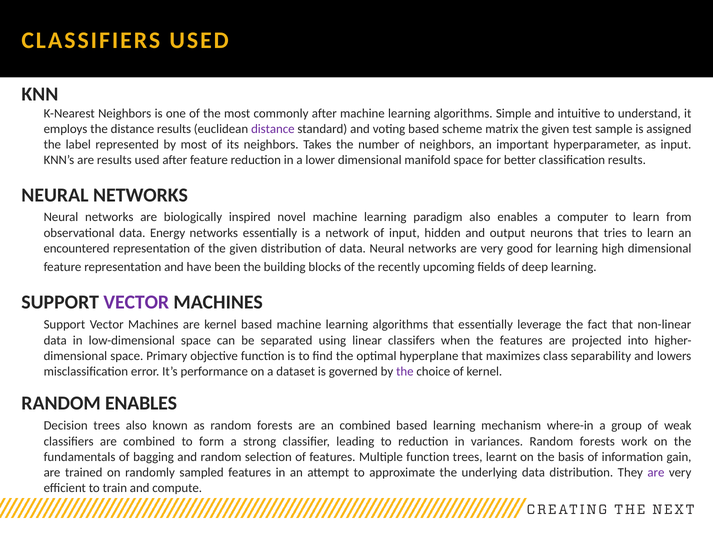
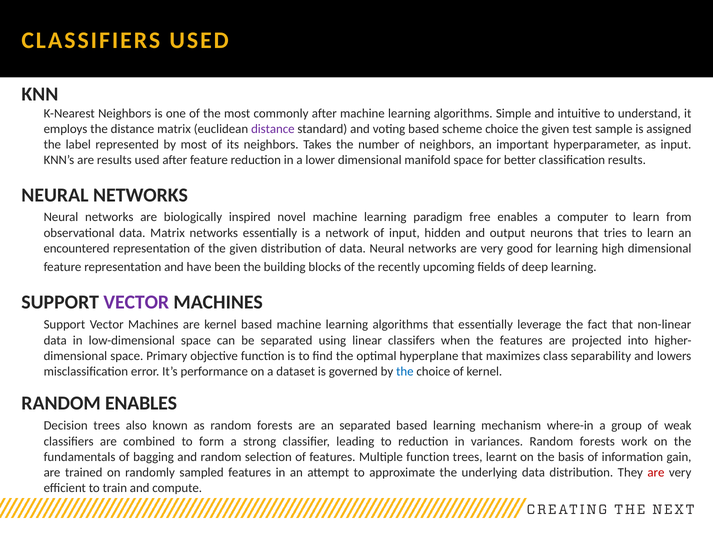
distance results: results -> matrix
scheme matrix: matrix -> choice
paradigm also: also -> free
data Energy: Energy -> Matrix
the at (405, 371) colour: purple -> blue
an combined: combined -> separated
are at (656, 472) colour: purple -> red
